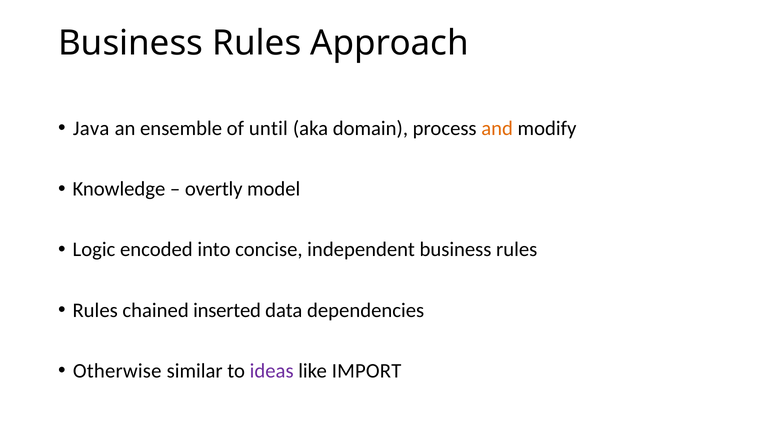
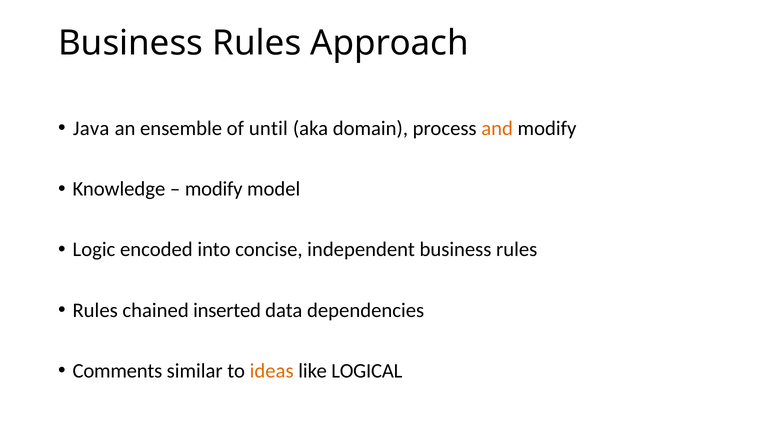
overtly at (214, 189): overtly -> modify
Otherwise: Otherwise -> Comments
ideas colour: purple -> orange
IMPORT: IMPORT -> LOGICAL
